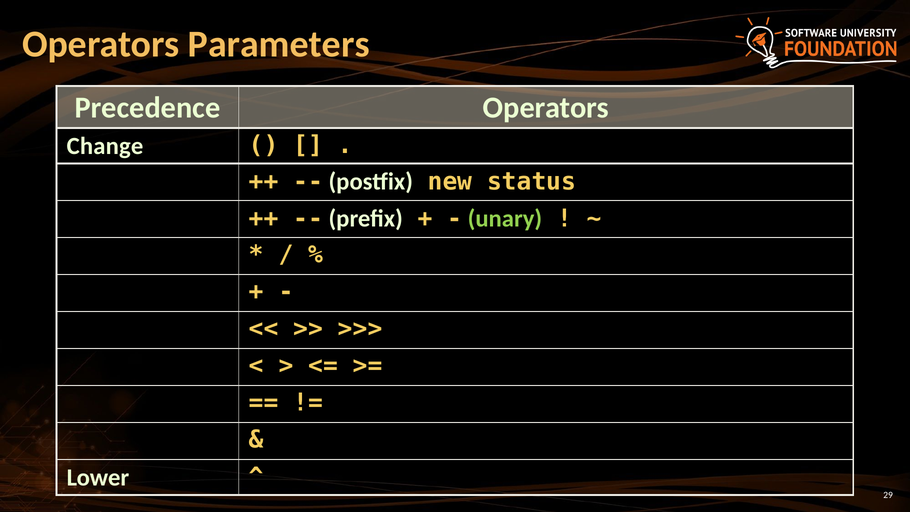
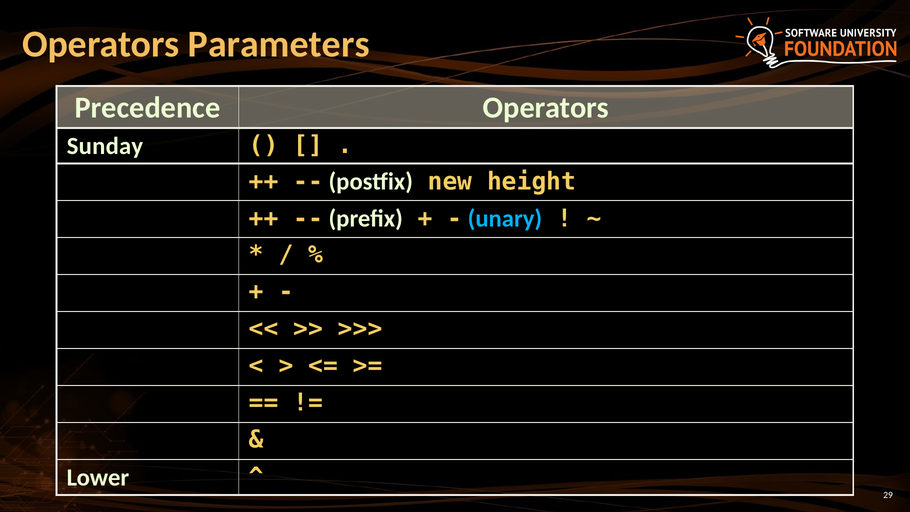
Change: Change -> Sunday
status: status -> height
unary colour: light green -> light blue
